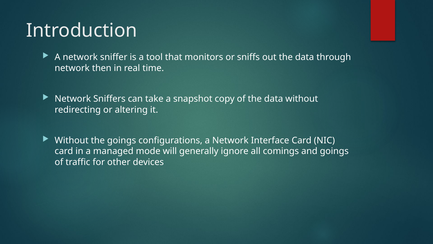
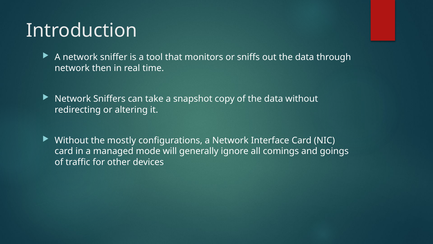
the goings: goings -> mostly
